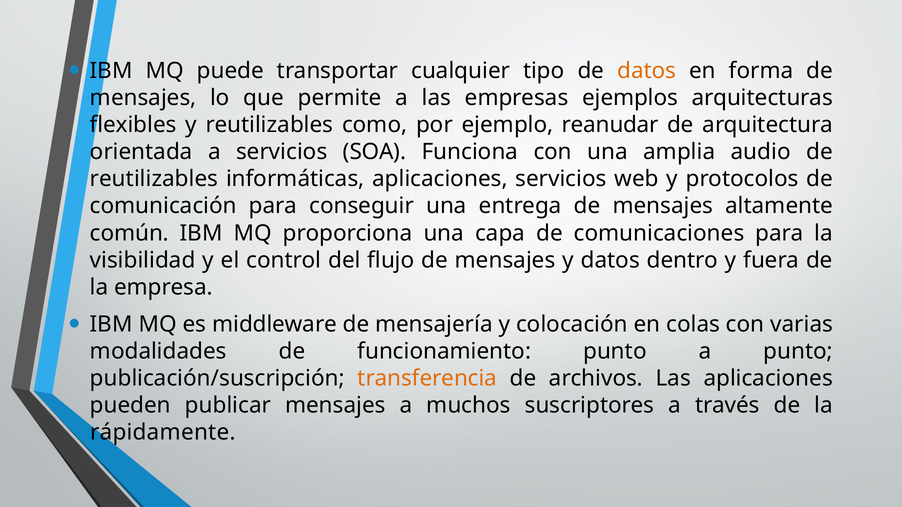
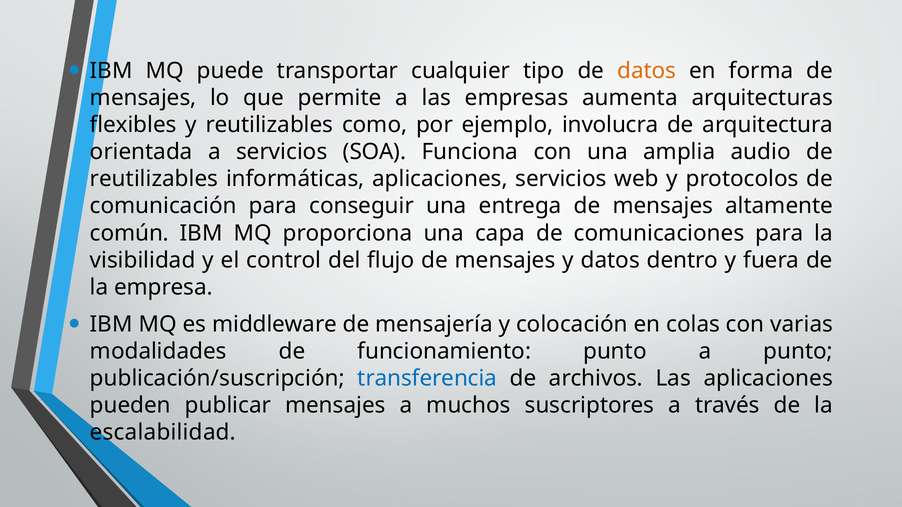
ejemplos: ejemplos -> aumenta
reanudar: reanudar -> involucra
transferencia colour: orange -> blue
rápidamente: rápidamente -> escalabilidad
